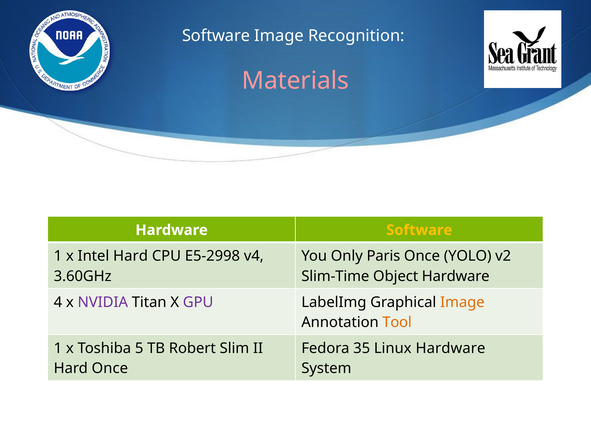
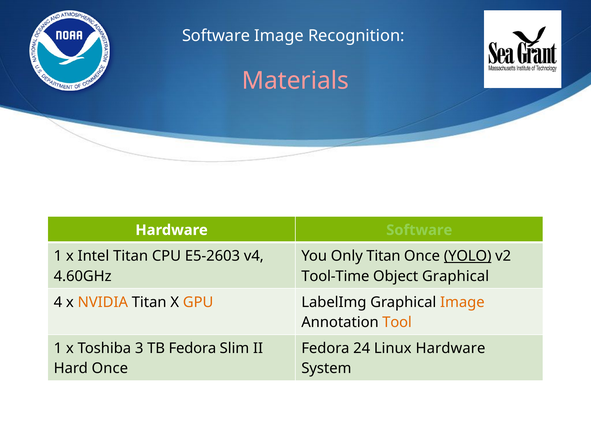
Software at (419, 230) colour: yellow -> light green
Intel Hard: Hard -> Titan
E5-2998: E5-2998 -> E5-2603
Only Paris: Paris -> Titan
YOLO underline: none -> present
3.60GHz: 3.60GHz -> 4.60GHz
Slim-Time: Slim-Time -> Tool-Time
Object Hardware: Hardware -> Graphical
NVIDIA colour: purple -> orange
GPU colour: purple -> orange
5: 5 -> 3
TB Robert: Robert -> Fedora
35: 35 -> 24
